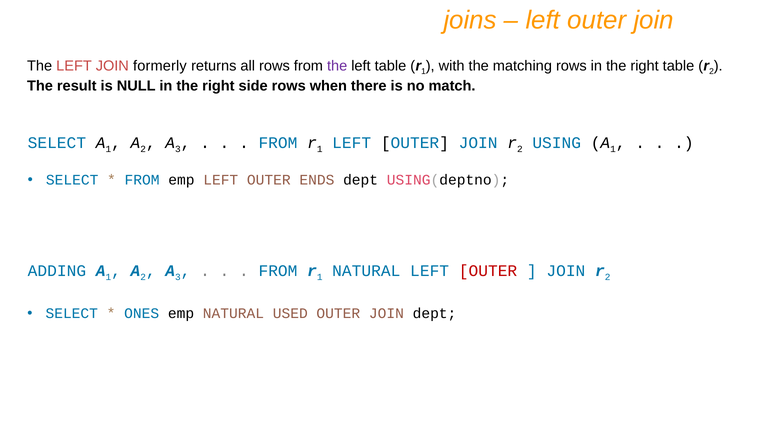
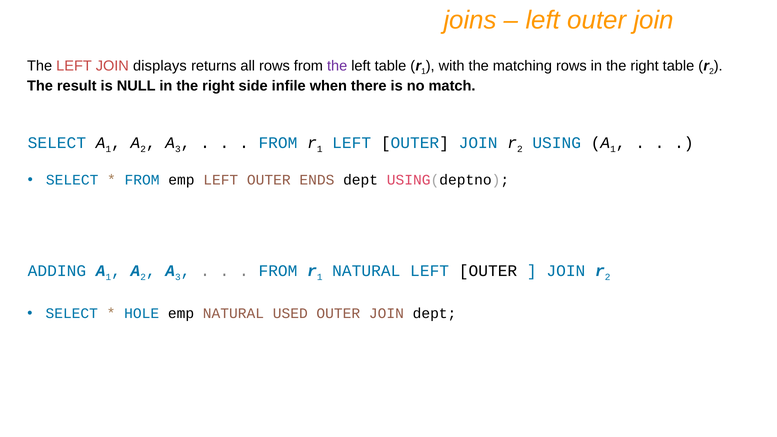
formerly: formerly -> displays
side rows: rows -> infile
OUTER at (488, 271) colour: red -> black
ONES: ONES -> HOLE
